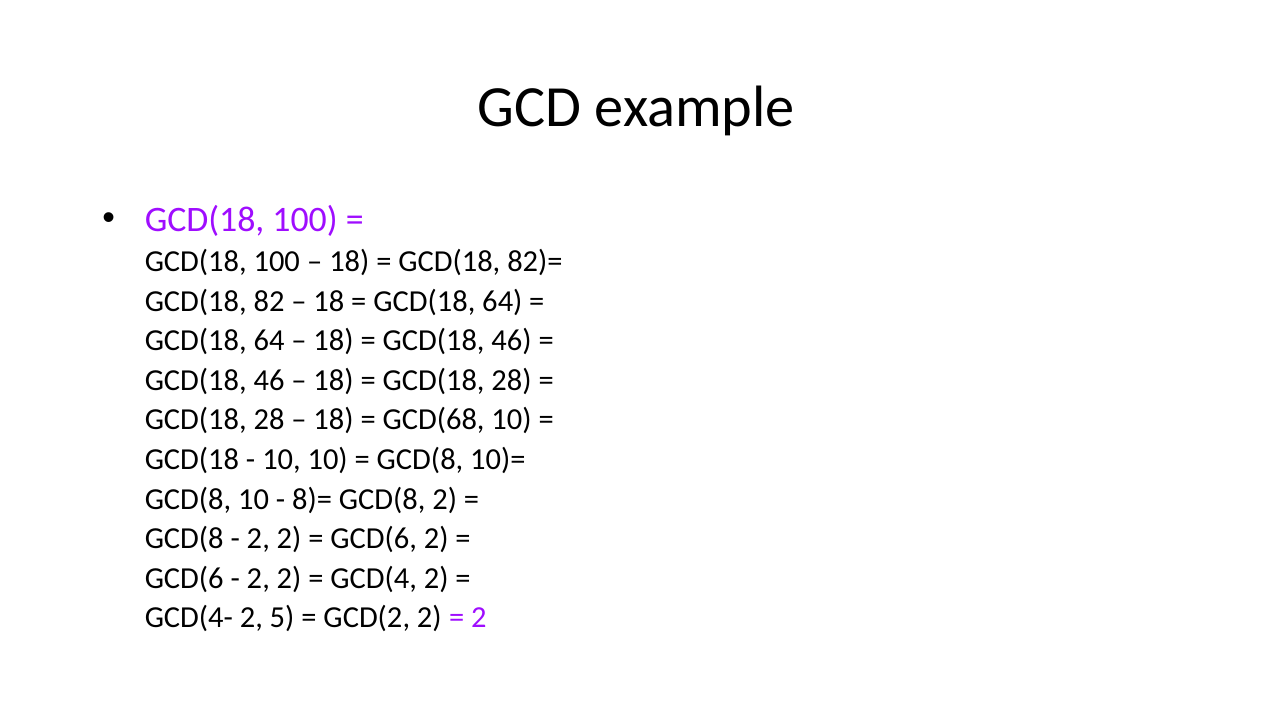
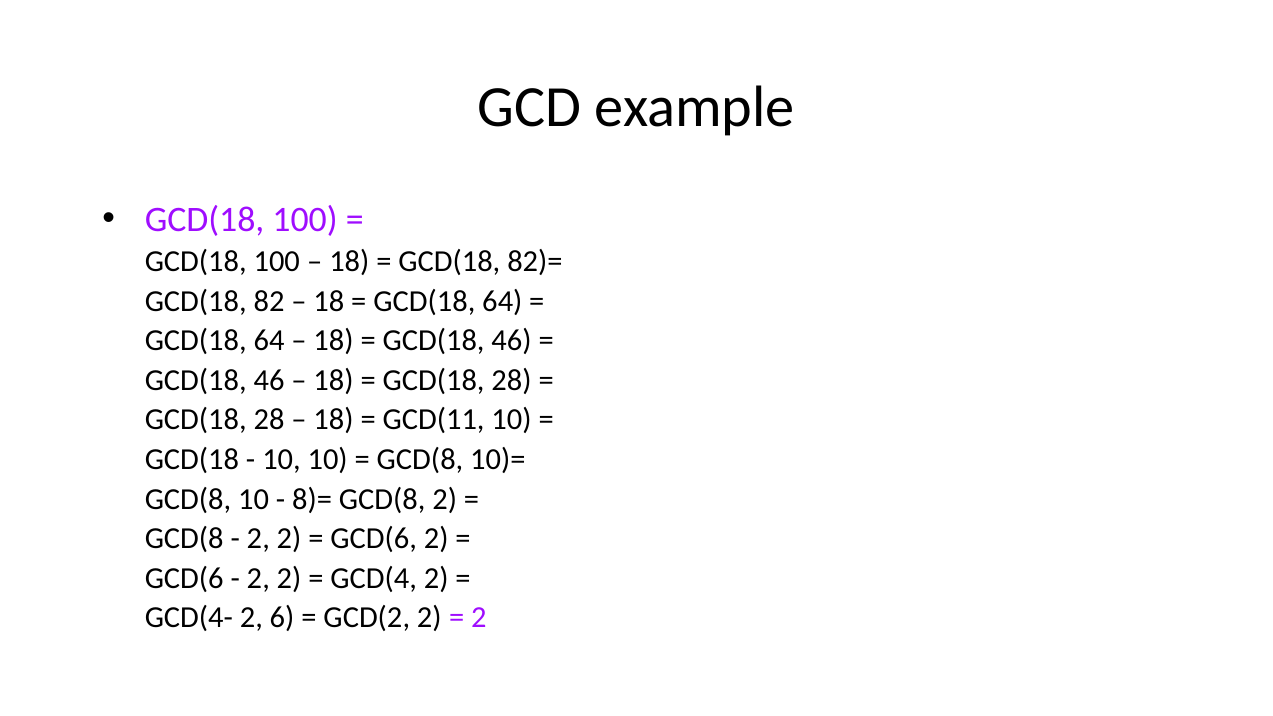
GCD(68: GCD(68 -> GCD(11
5: 5 -> 6
